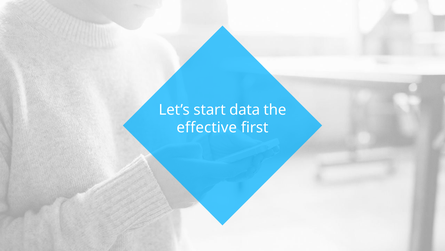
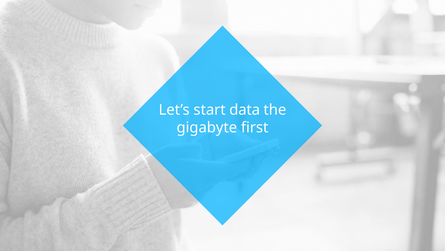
effective: effective -> gigabyte
